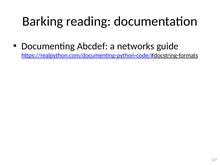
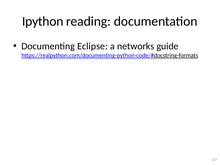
Barking: Barking -> Ipython
Abcdef: Abcdef -> Eclipse
